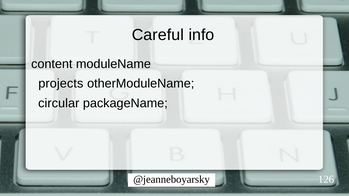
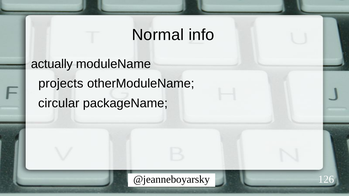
Careful: Careful -> Normal
content: content -> actually
